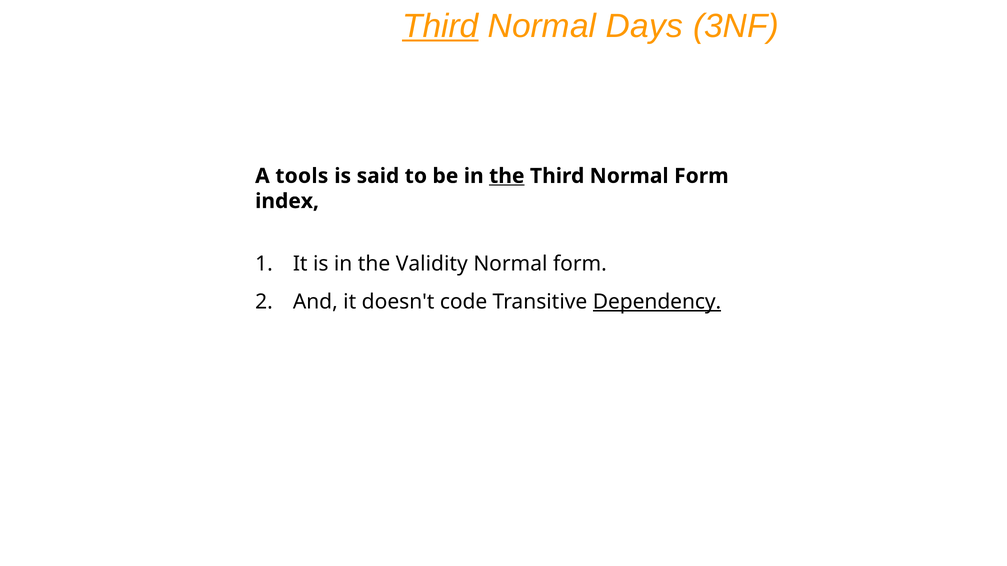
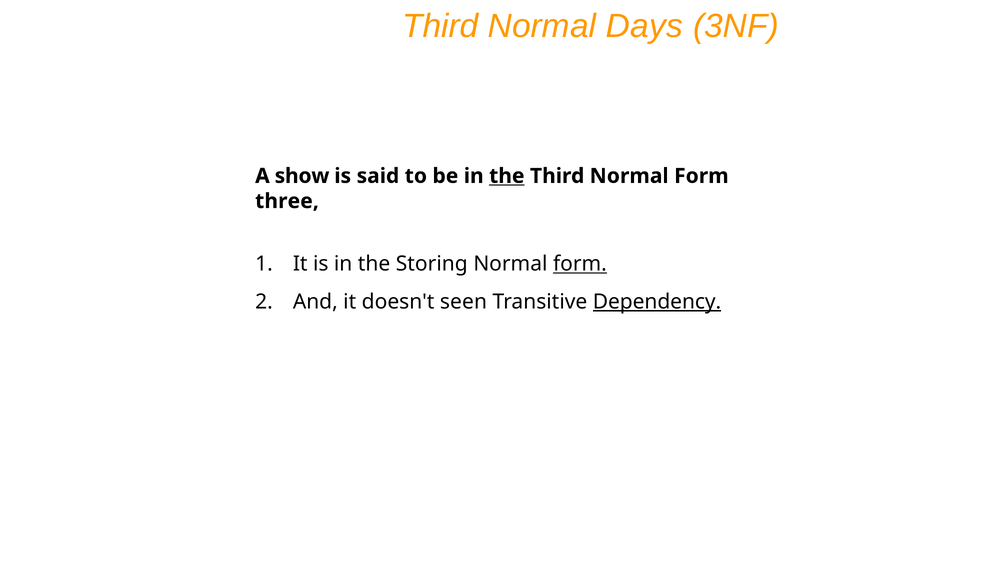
Third at (440, 26) underline: present -> none
tools: tools -> show
index: index -> three
Validity: Validity -> Storing
form at (580, 264) underline: none -> present
code: code -> seen
